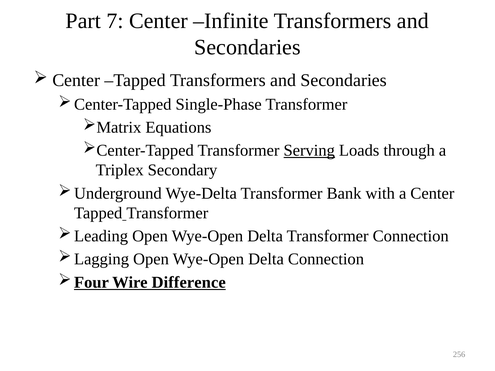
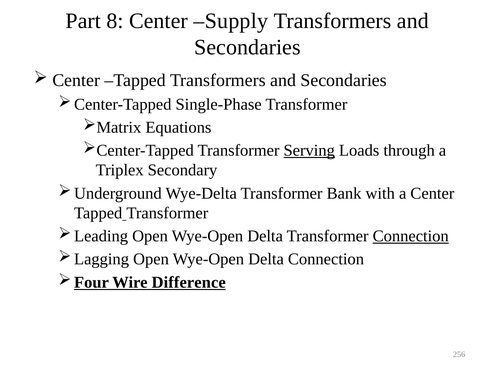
7: 7 -> 8
Infinite: Infinite -> Supply
Connection at (411, 236) underline: none -> present
